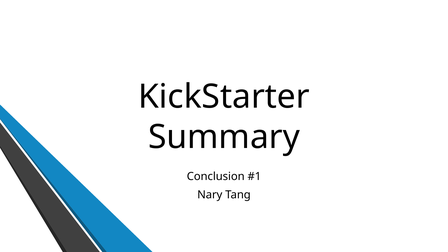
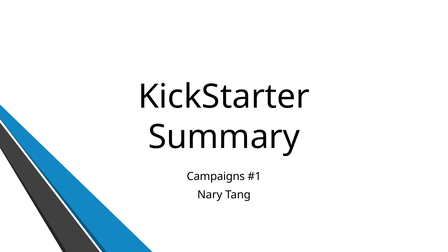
Conclusion: Conclusion -> Campaigns
